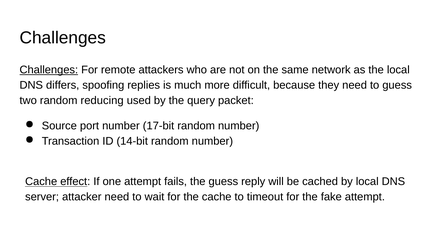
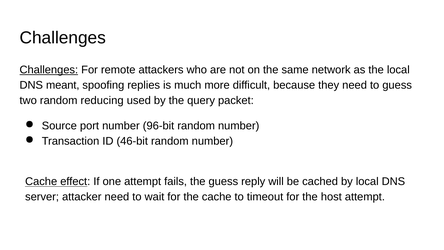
differs: differs -> meant
17-bit: 17-bit -> 96-bit
14-bit: 14-bit -> 46-bit
fake: fake -> host
